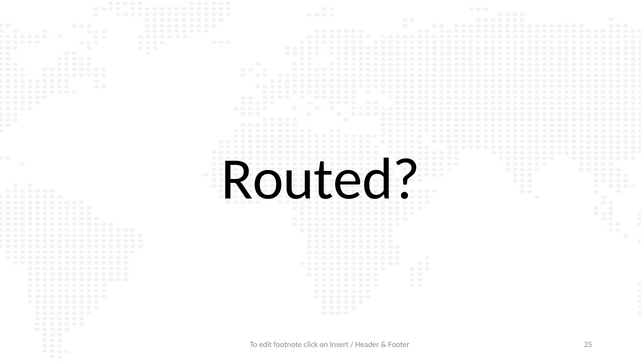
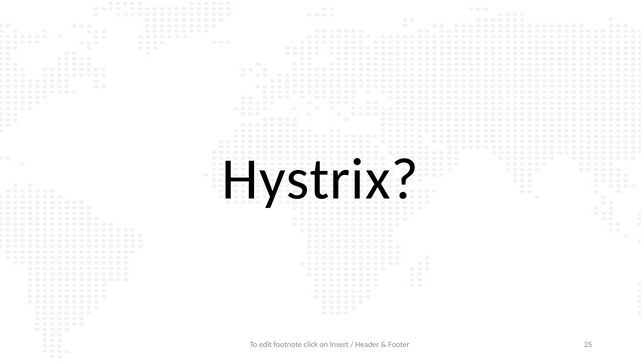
Routed: Routed -> Hystrix
